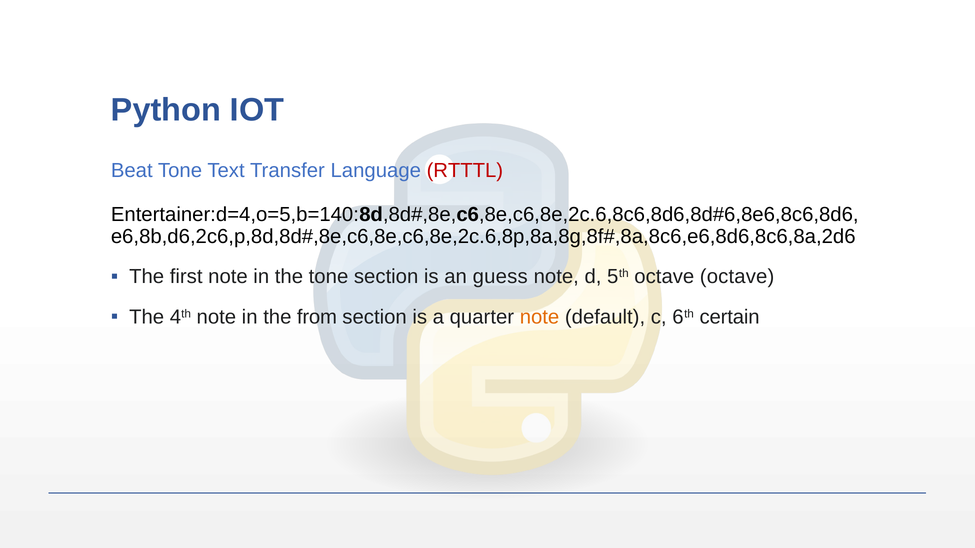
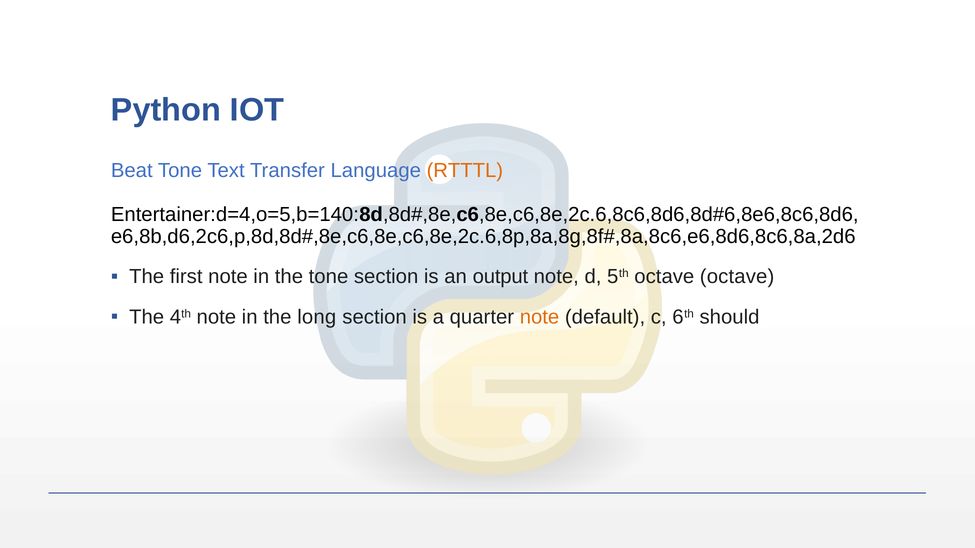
RTTTL colour: red -> orange
guess: guess -> output
from: from -> long
certain: certain -> should
